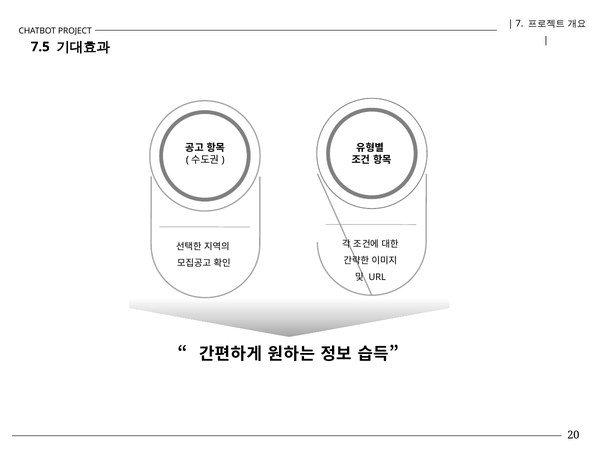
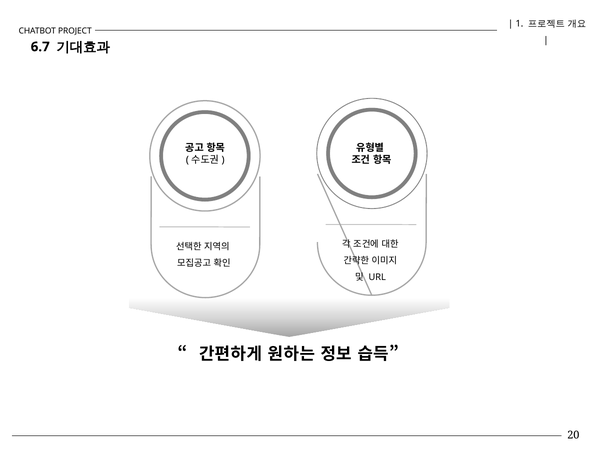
7: 7 -> 1
7.5: 7.5 -> 6.7
